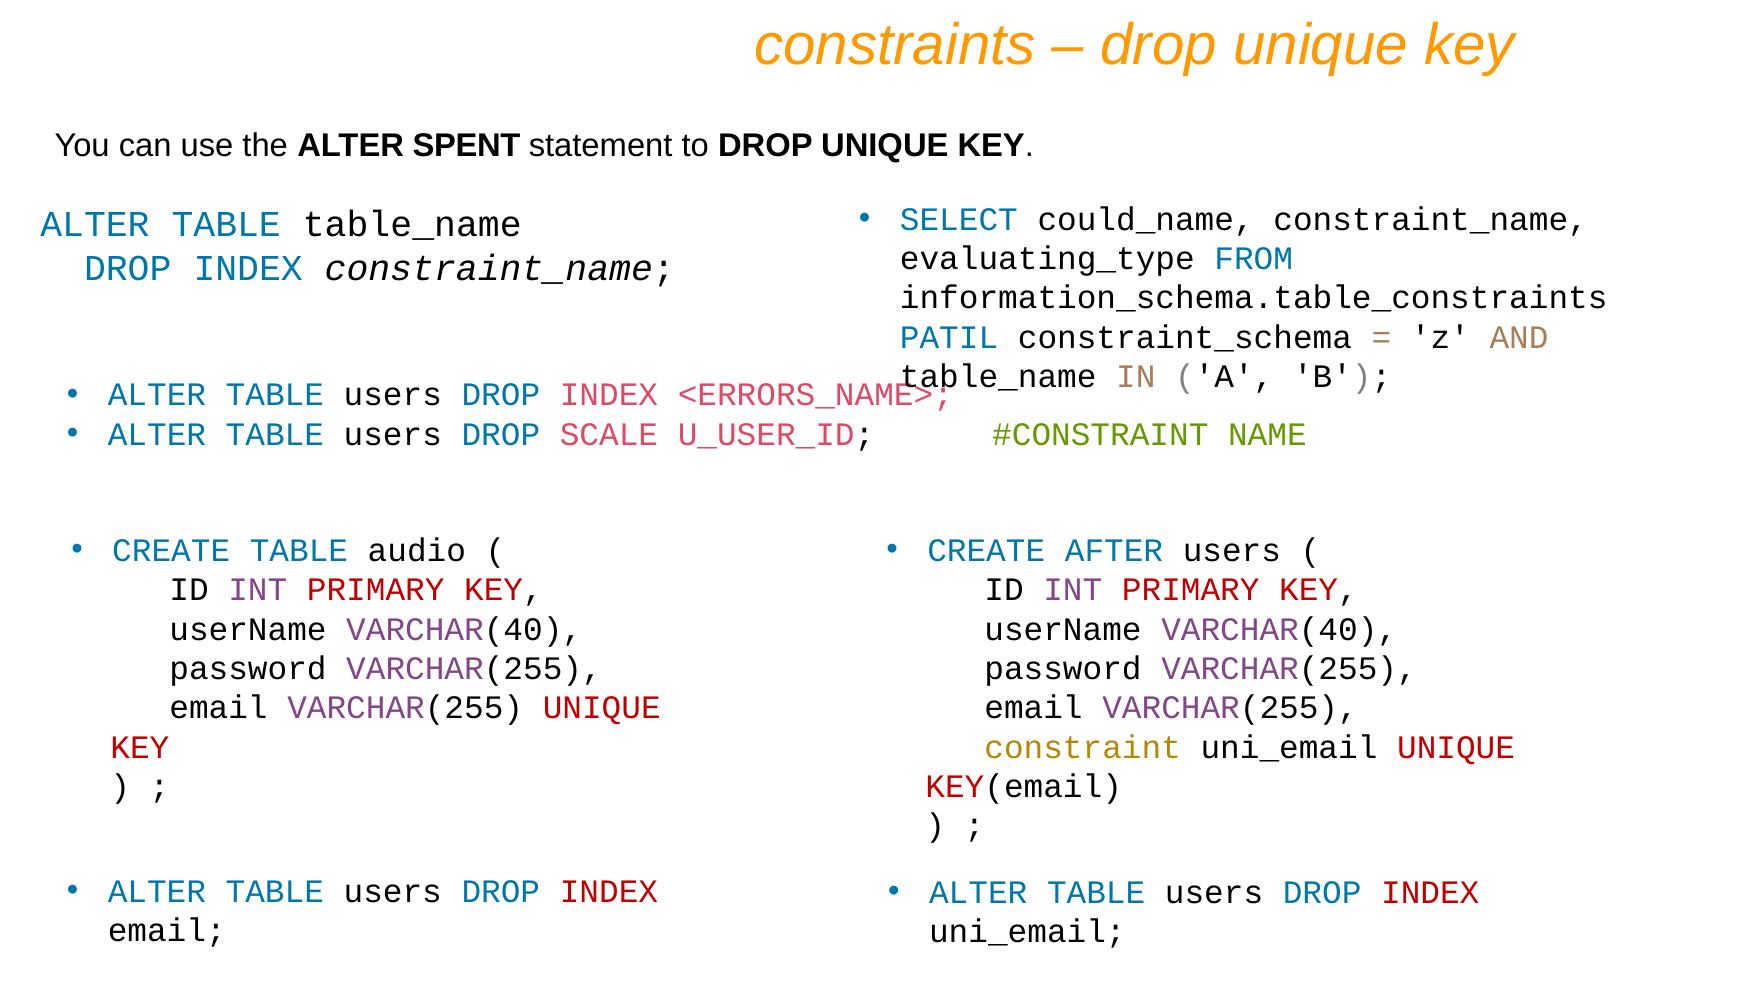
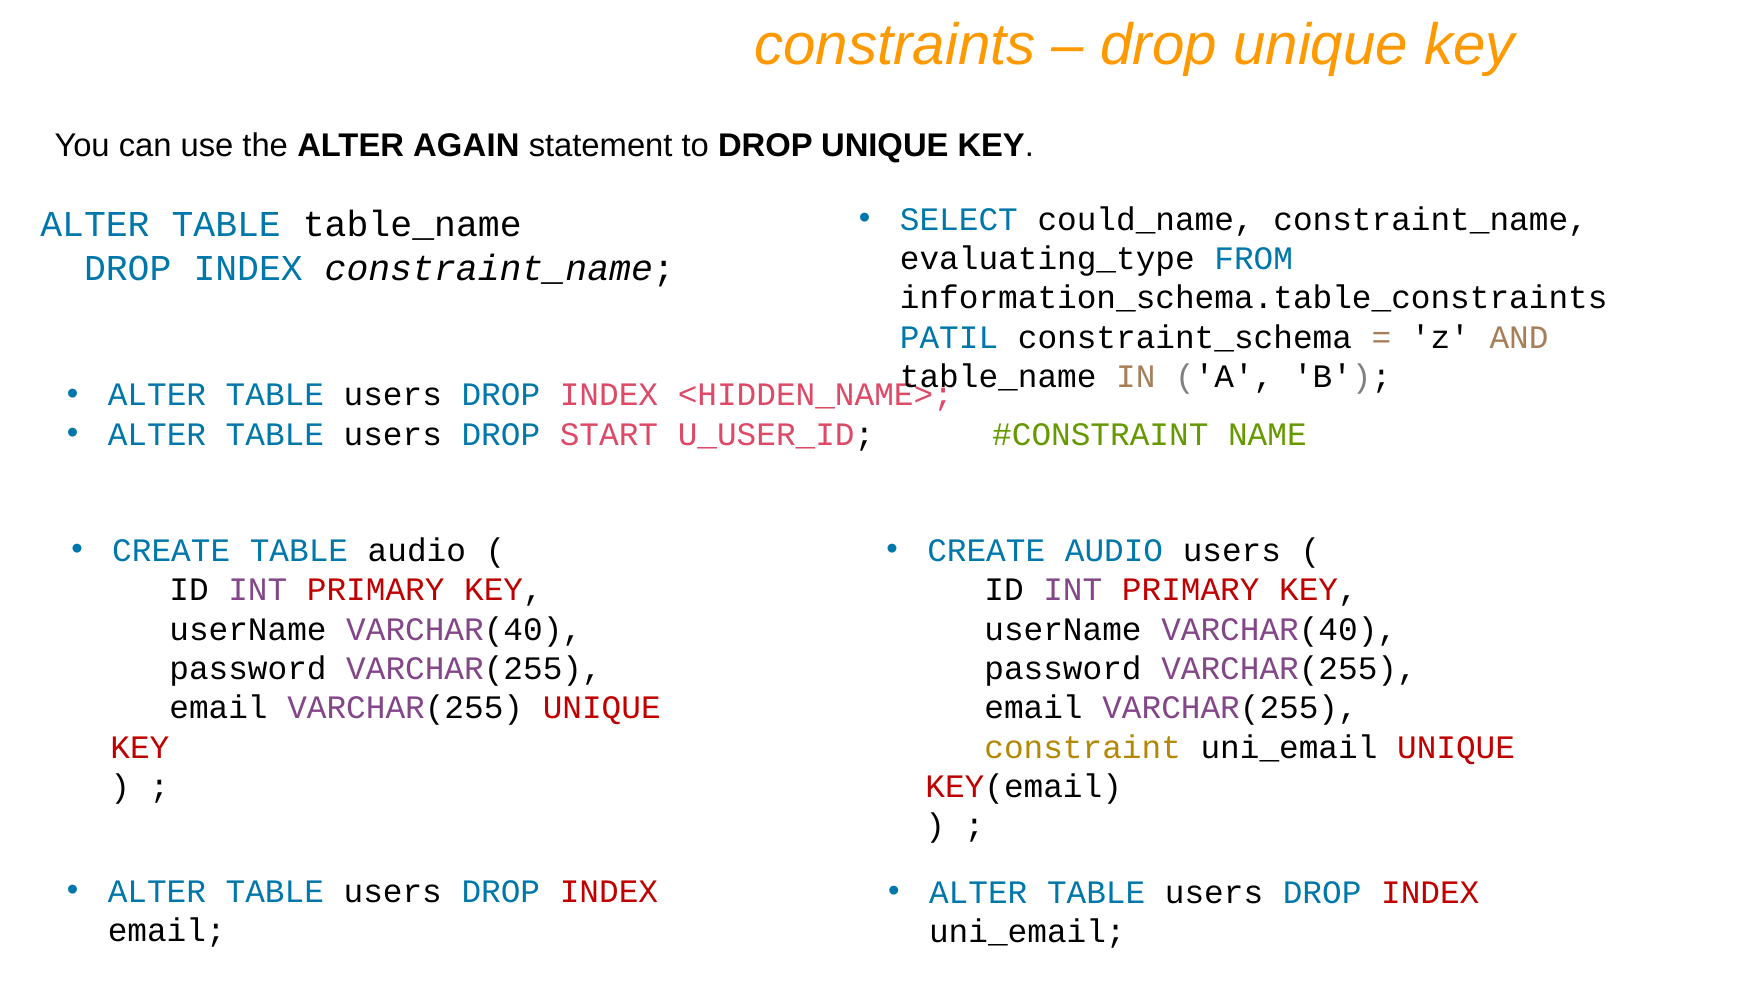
SPENT: SPENT -> AGAIN
<ERRORS_NAME>: <ERRORS_NAME> -> <HIDDEN_NAME>
SCALE: SCALE -> START
CREATE AFTER: AFTER -> AUDIO
